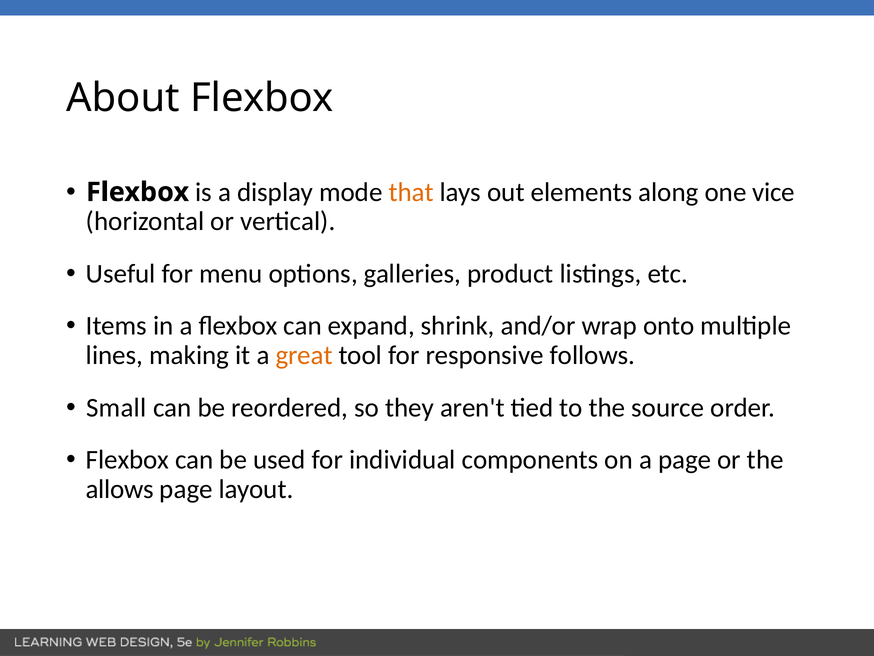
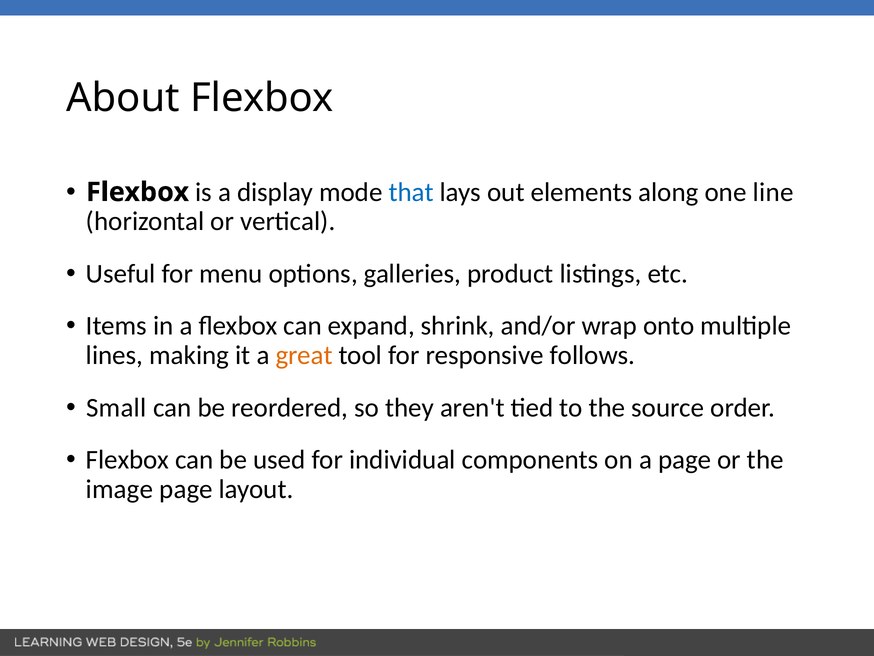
that colour: orange -> blue
vice: vice -> line
allows: allows -> image
